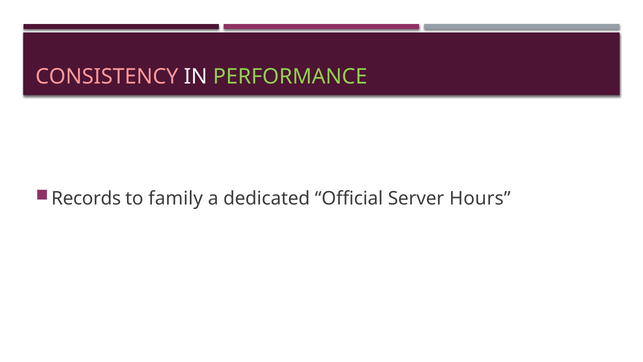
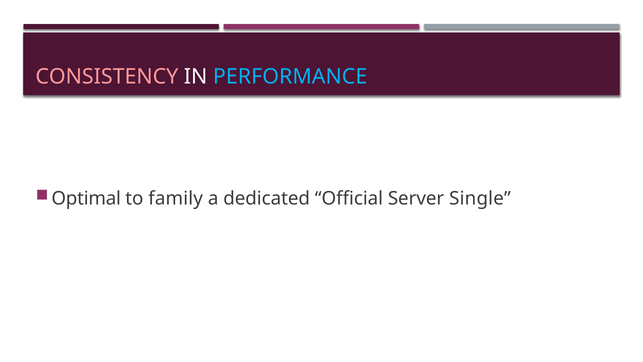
PERFORMANCE colour: light green -> light blue
Records: Records -> Optimal
Hours: Hours -> Single
